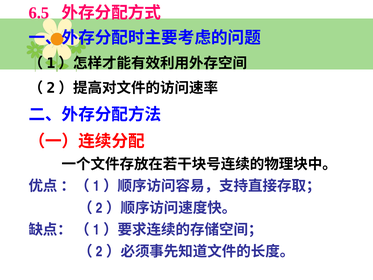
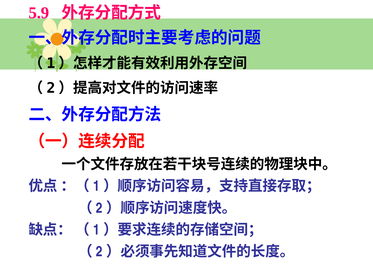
6.5: 6.5 -> 5.9
